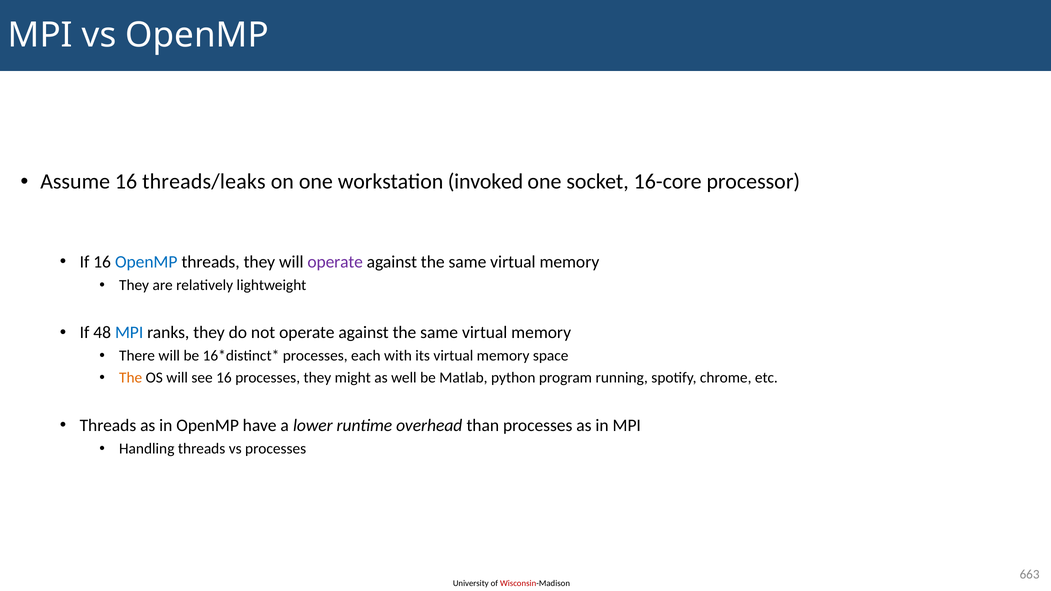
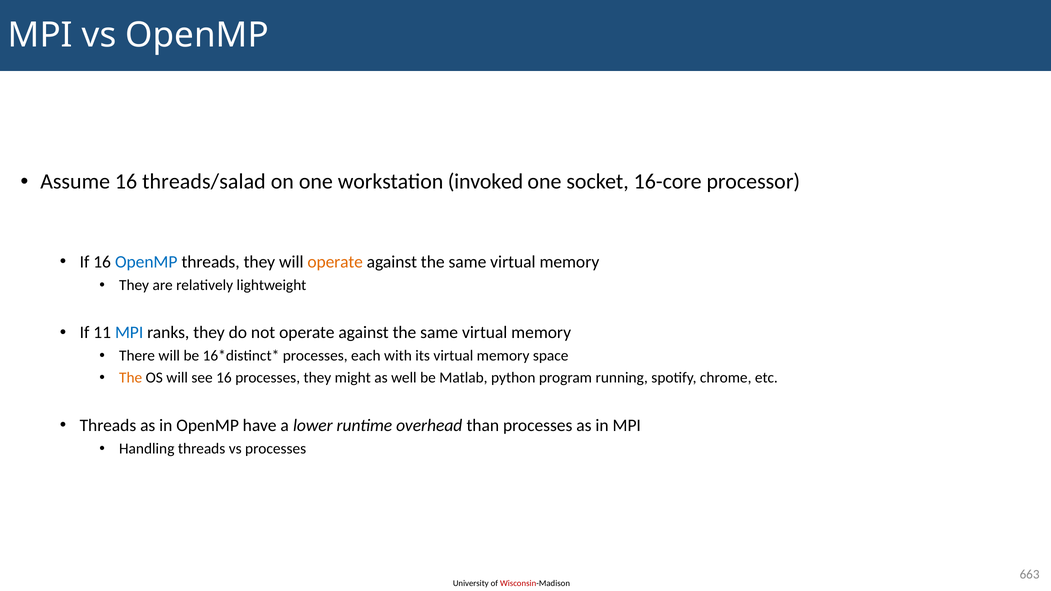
threads/leaks: threads/leaks -> threads/salad
operate at (335, 262) colour: purple -> orange
48: 48 -> 11
